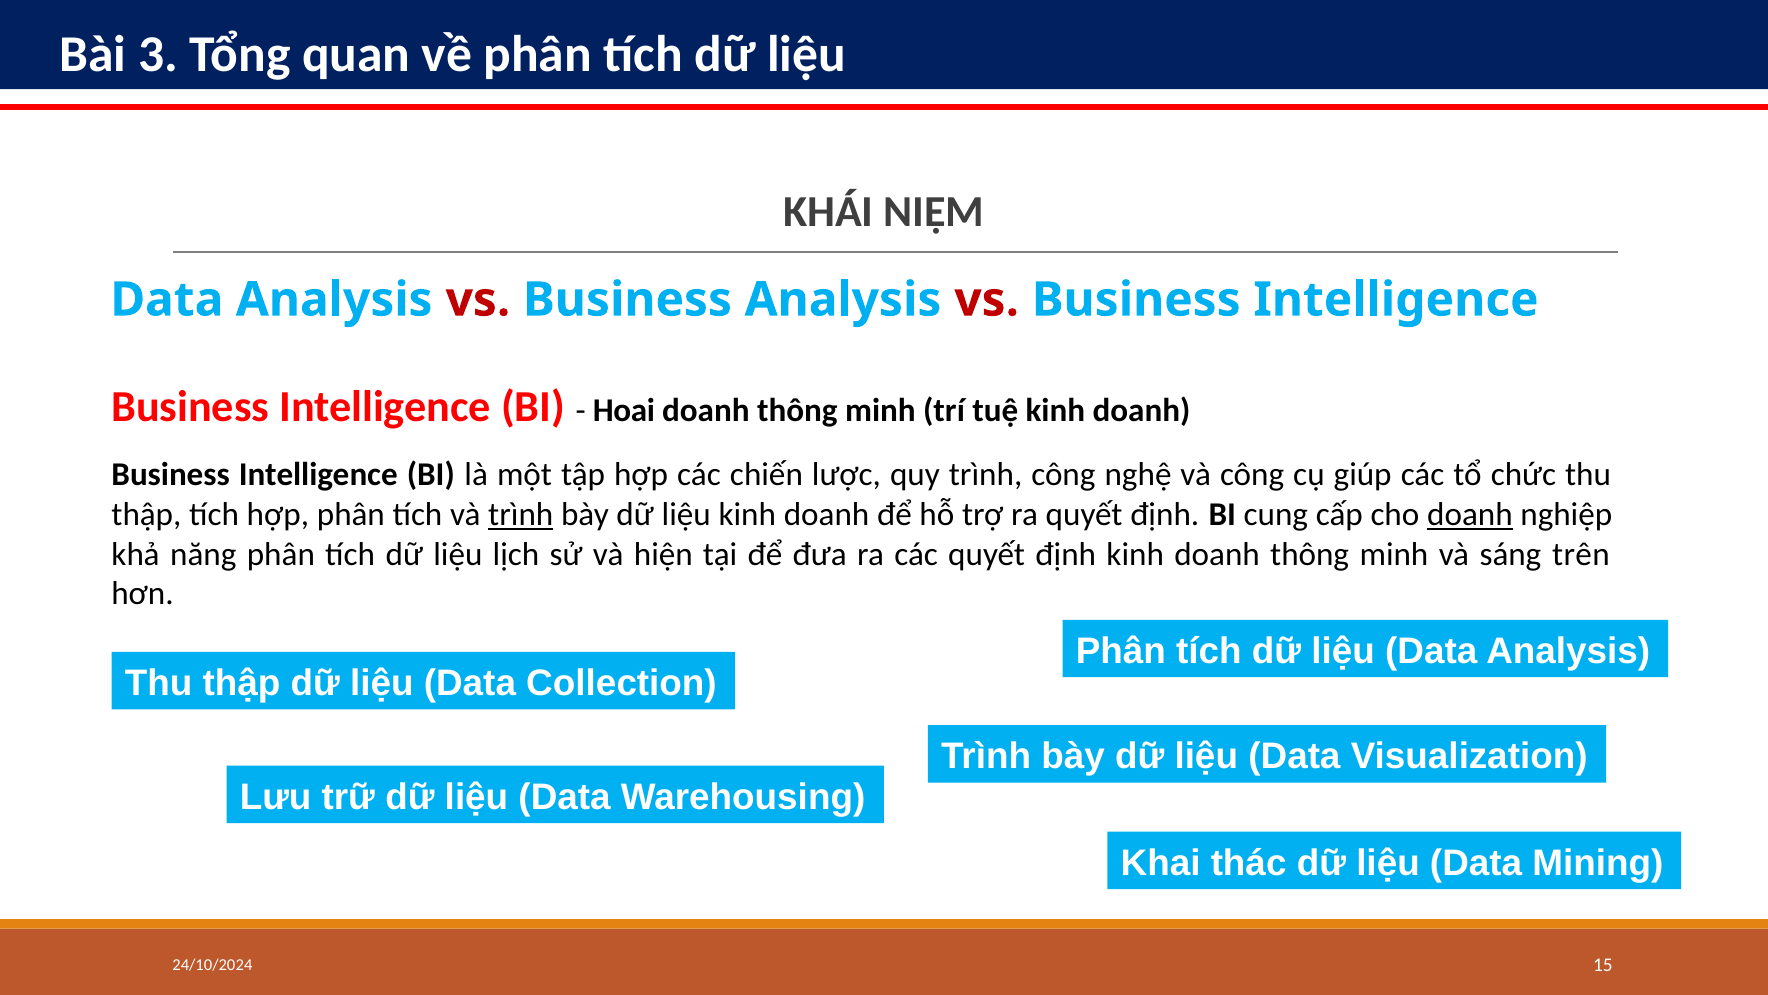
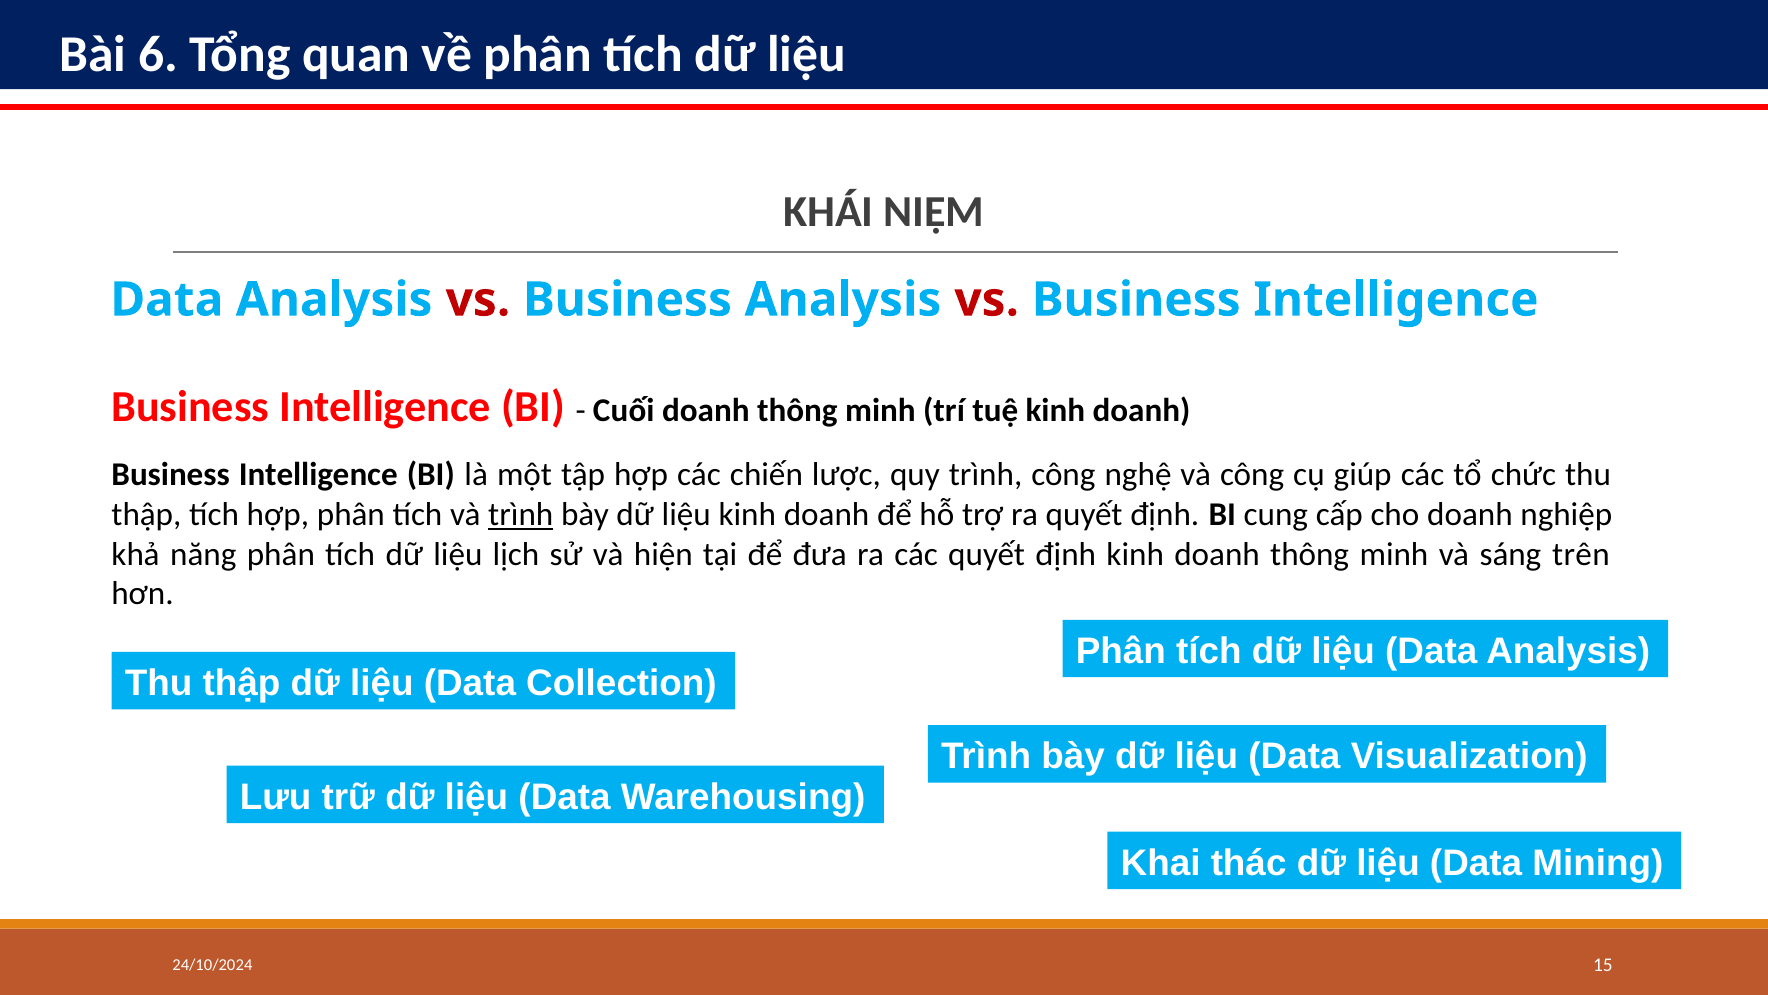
3: 3 -> 6
Hoai: Hoai -> Cuối
doanh at (1470, 514) underline: present -> none
